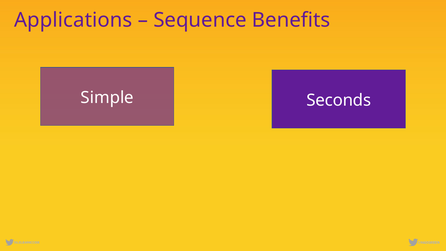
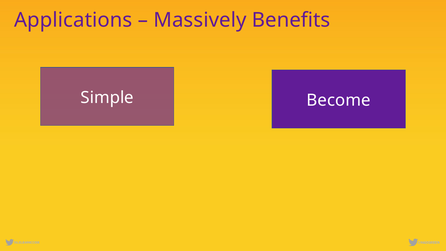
Sequence: Sequence -> Massively
Seconds: Seconds -> Become
